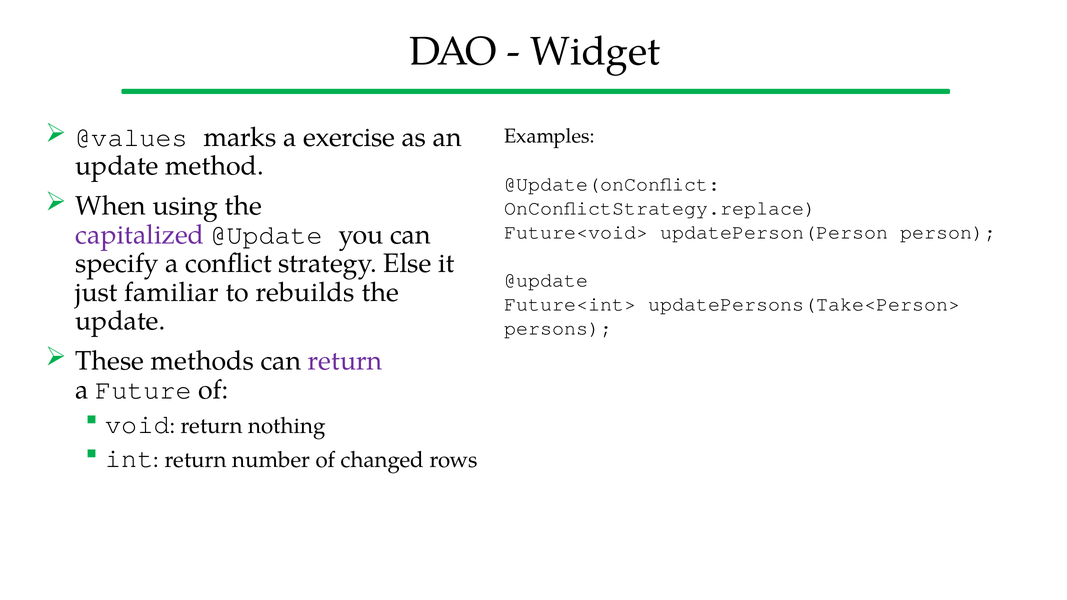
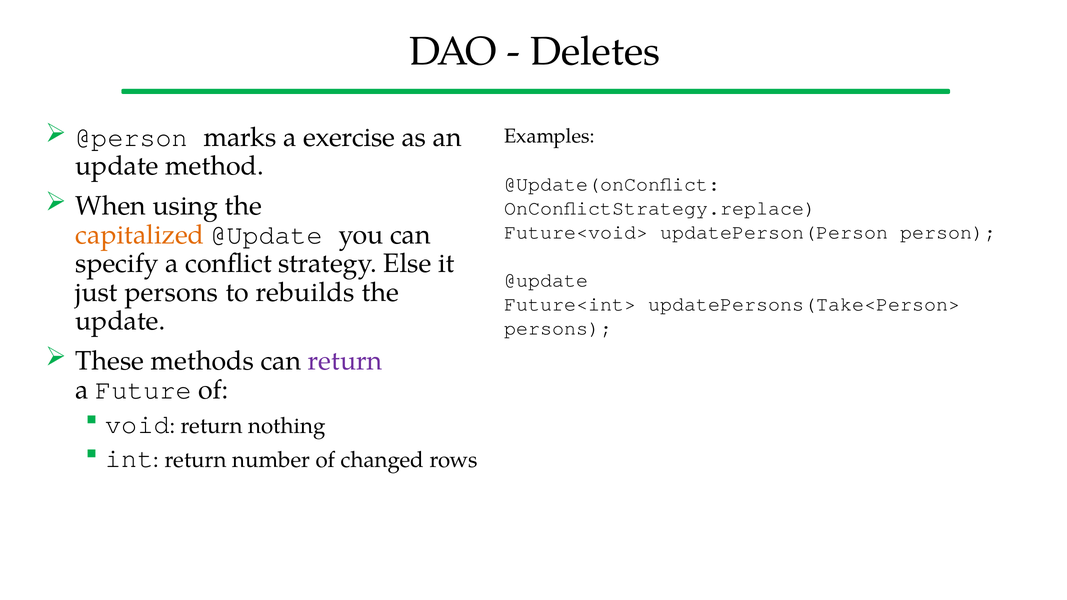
Widget: Widget -> Deletes
@values: @values -> @person
capitalized colour: purple -> orange
just familiar: familiar -> persons
